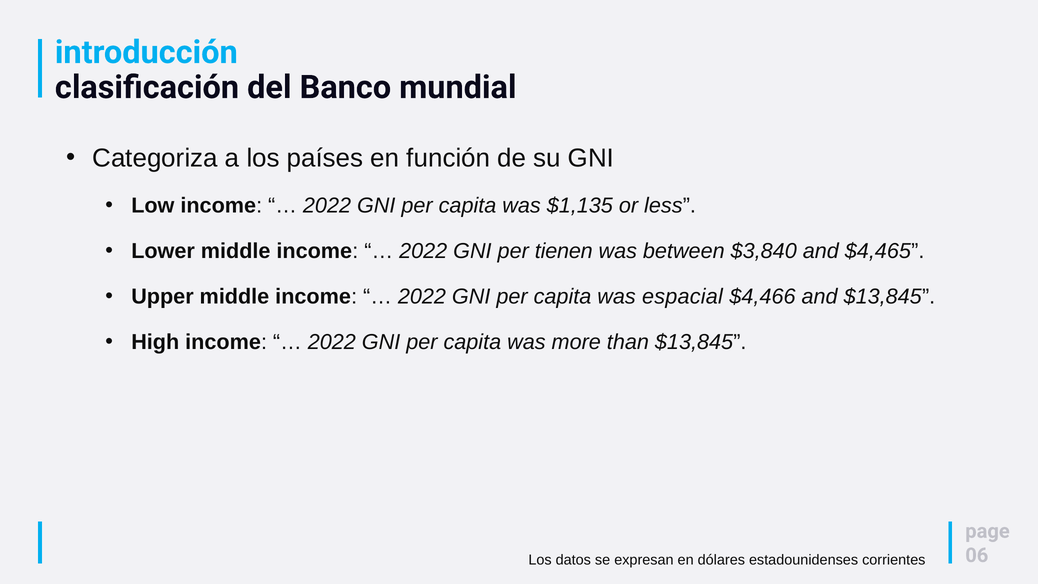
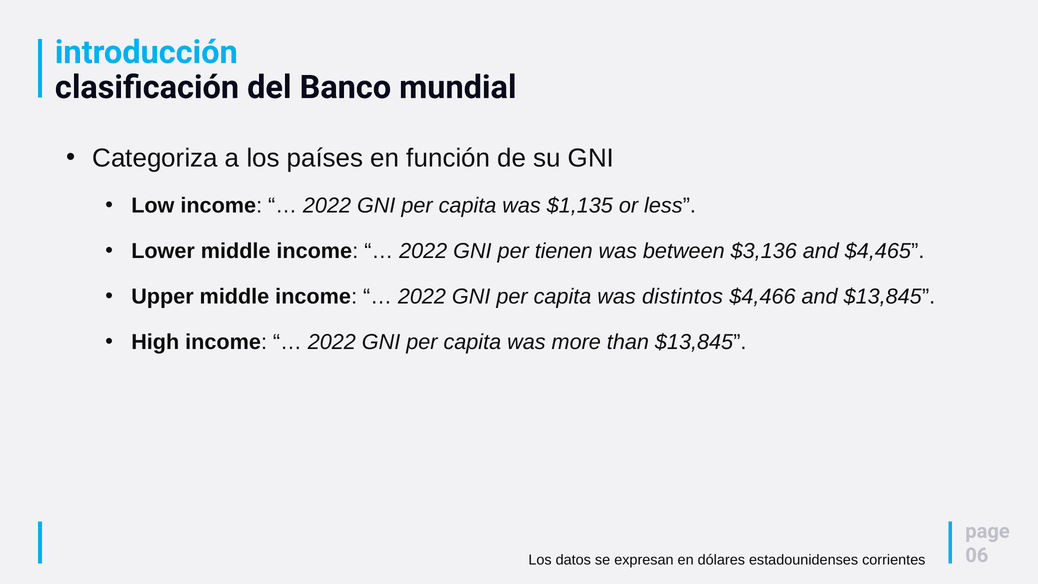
$3,840: $3,840 -> $3,136
espacial: espacial -> distintos
